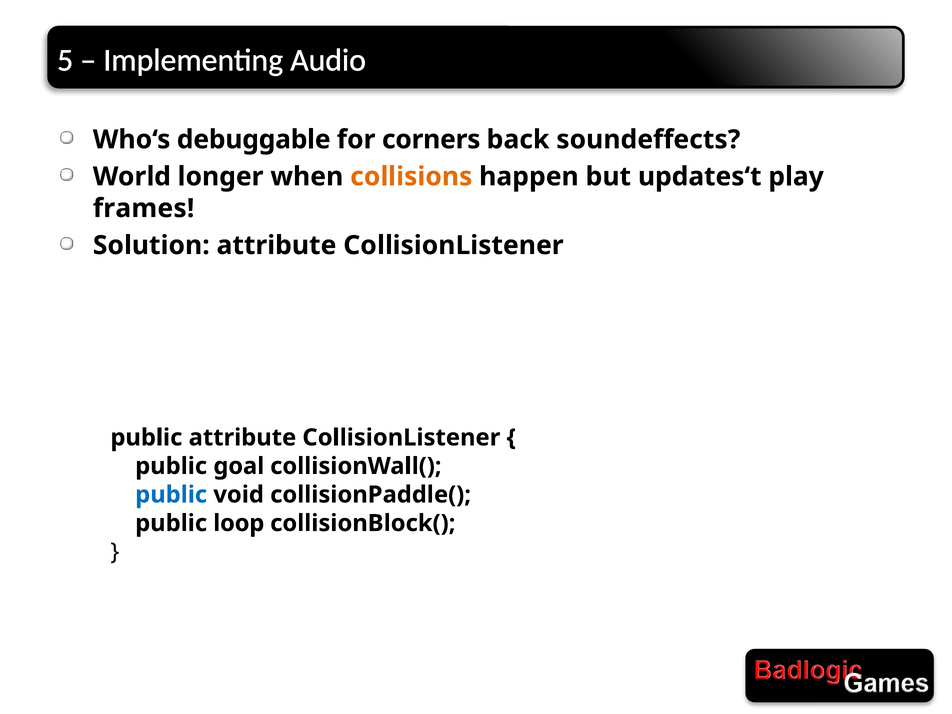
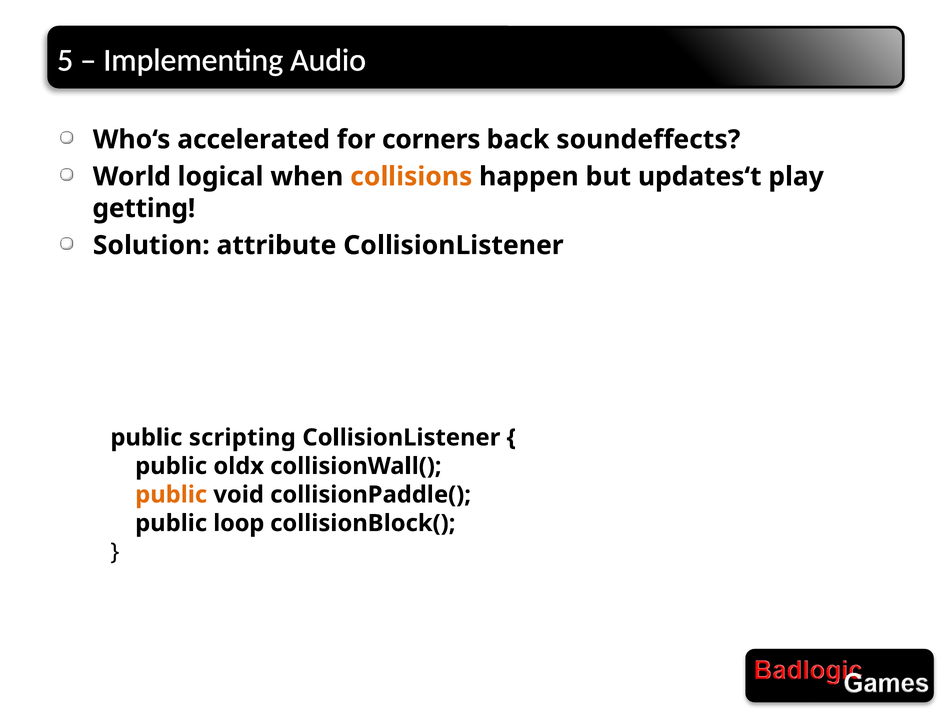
debuggable: debuggable -> accelerated
longer: longer -> logical
frames: frames -> getting
public attribute: attribute -> scripting
goal: goal -> oldx
public at (171, 495) colour: blue -> orange
